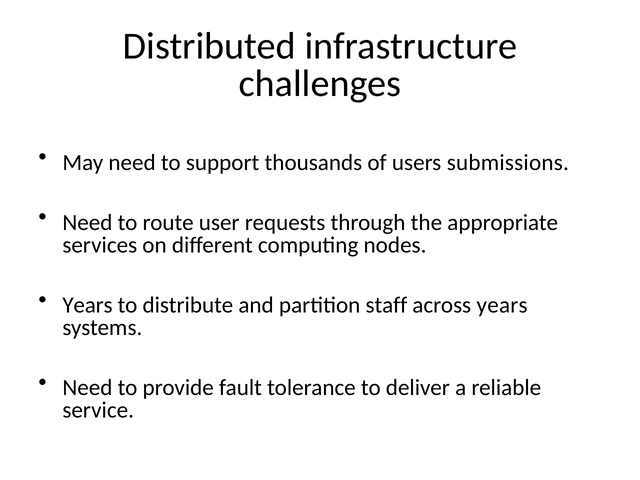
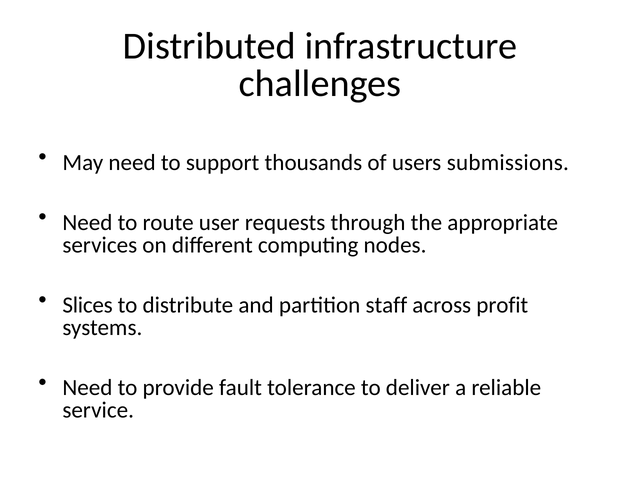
Years at (88, 305): Years -> Slices
across years: years -> profit
